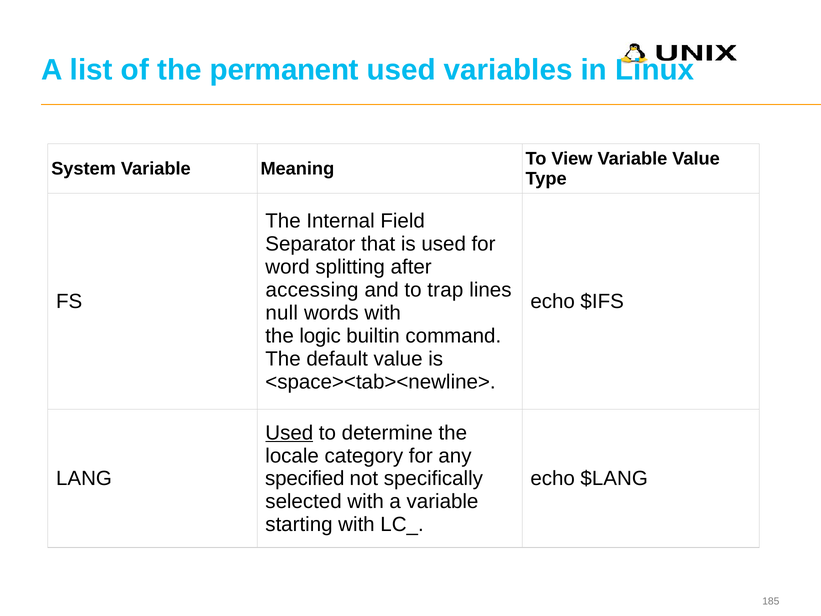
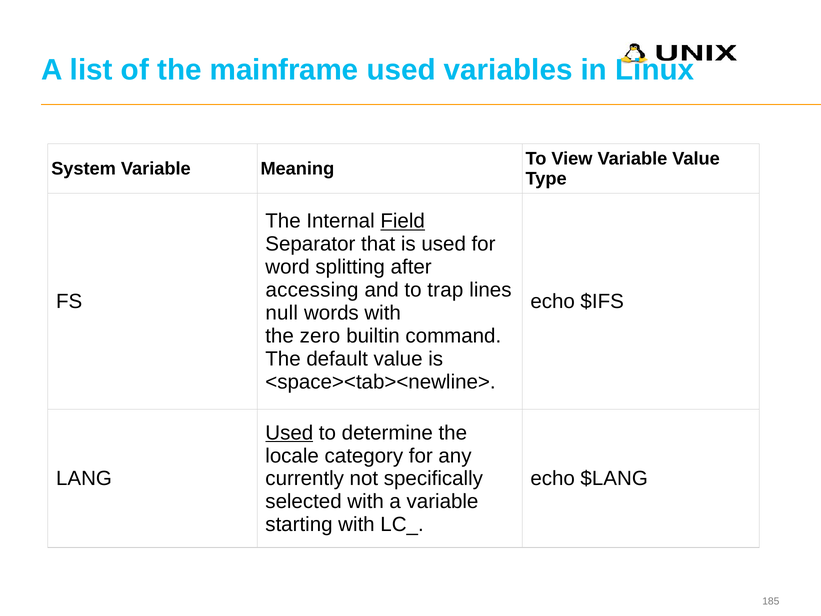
permanent: permanent -> mainframe
Field underline: none -> present
logic: logic -> zero
specified: specified -> currently
